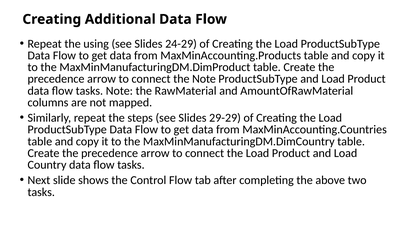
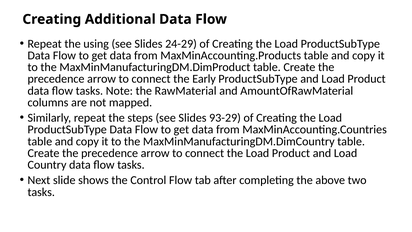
the Note: Note -> Early
29-29: 29-29 -> 93-29
